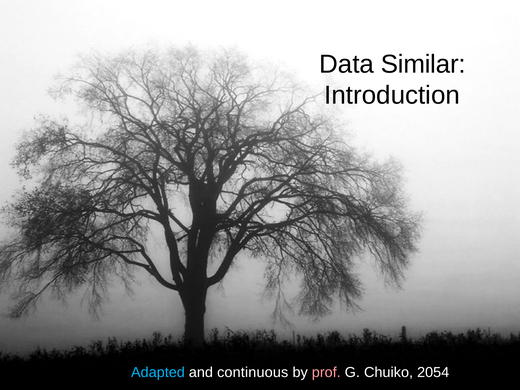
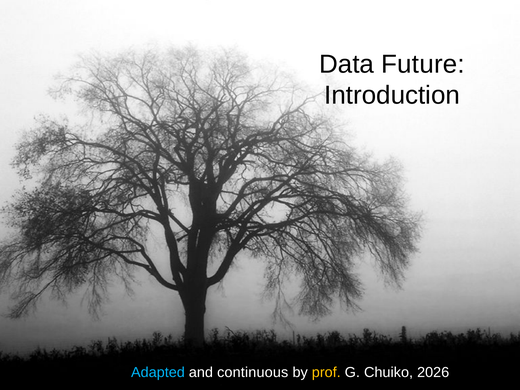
Similar: Similar -> Future
prof colour: pink -> yellow
2054: 2054 -> 2026
